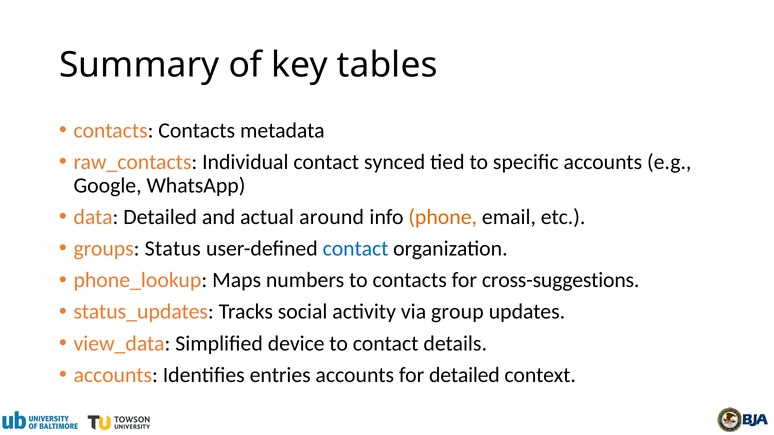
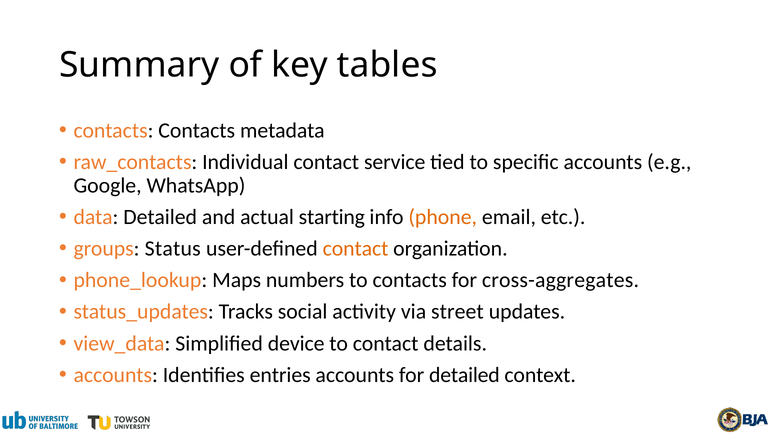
synced: synced -> service
around: around -> starting
contact at (356, 249) colour: blue -> orange
cross-suggestions: cross-suggestions -> cross-aggregates
group: group -> street
